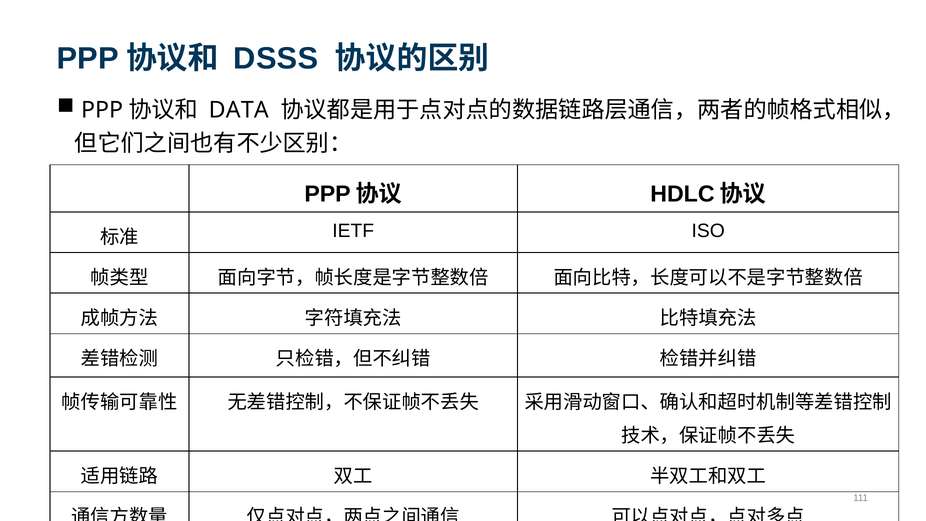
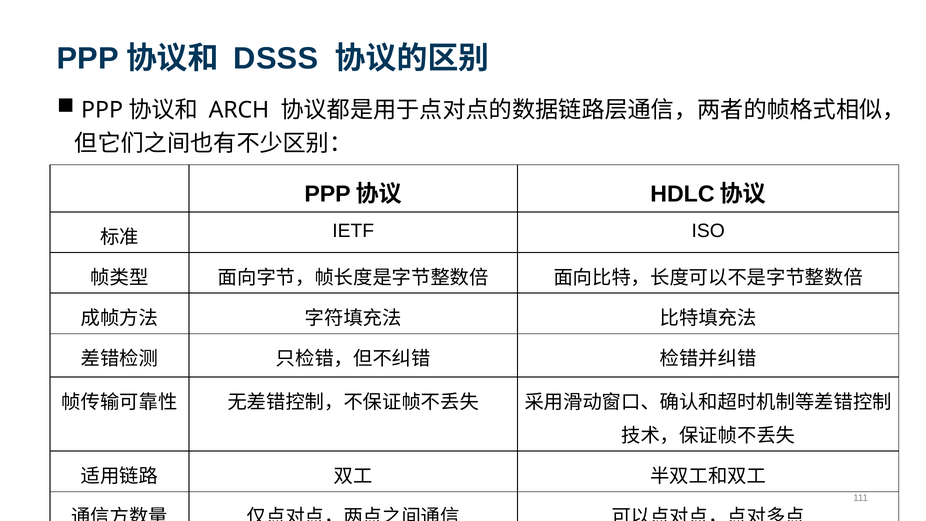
DATA: DATA -> ARCH
